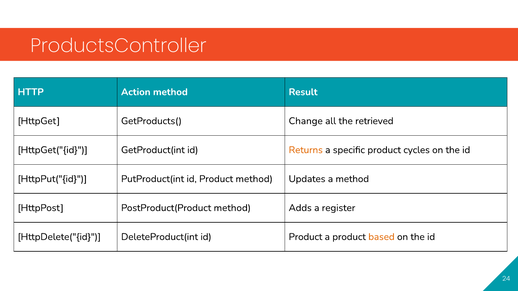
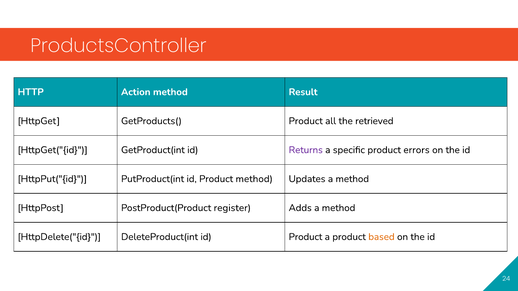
GetProducts( Change: Change -> Product
Returns colour: orange -> purple
cycles: cycles -> errors
PostProduct(Product method: method -> register
Adds a register: register -> method
